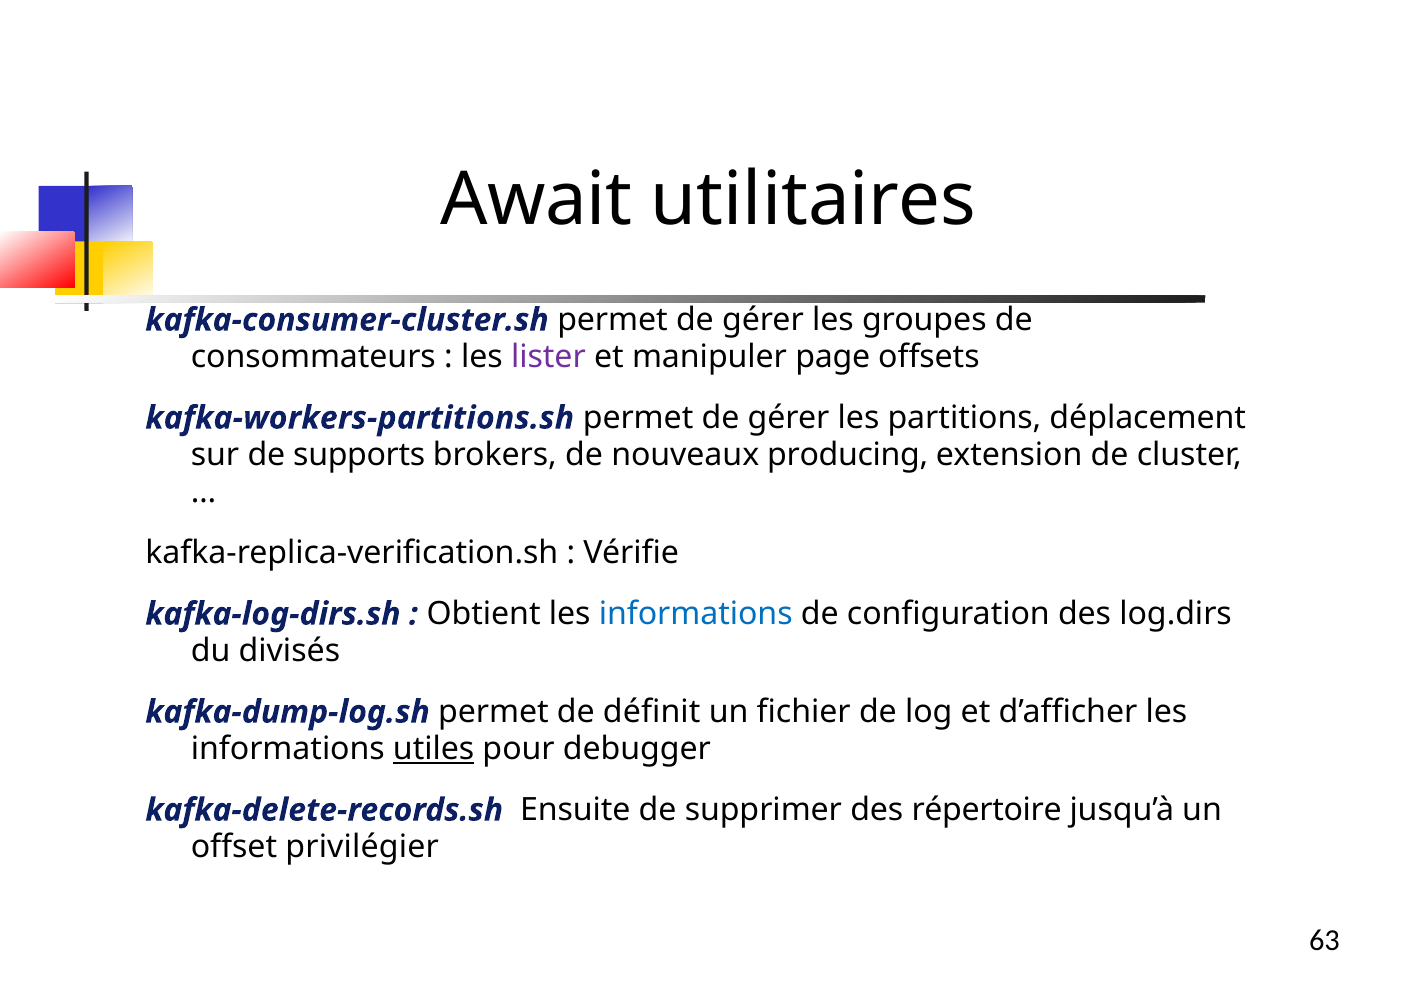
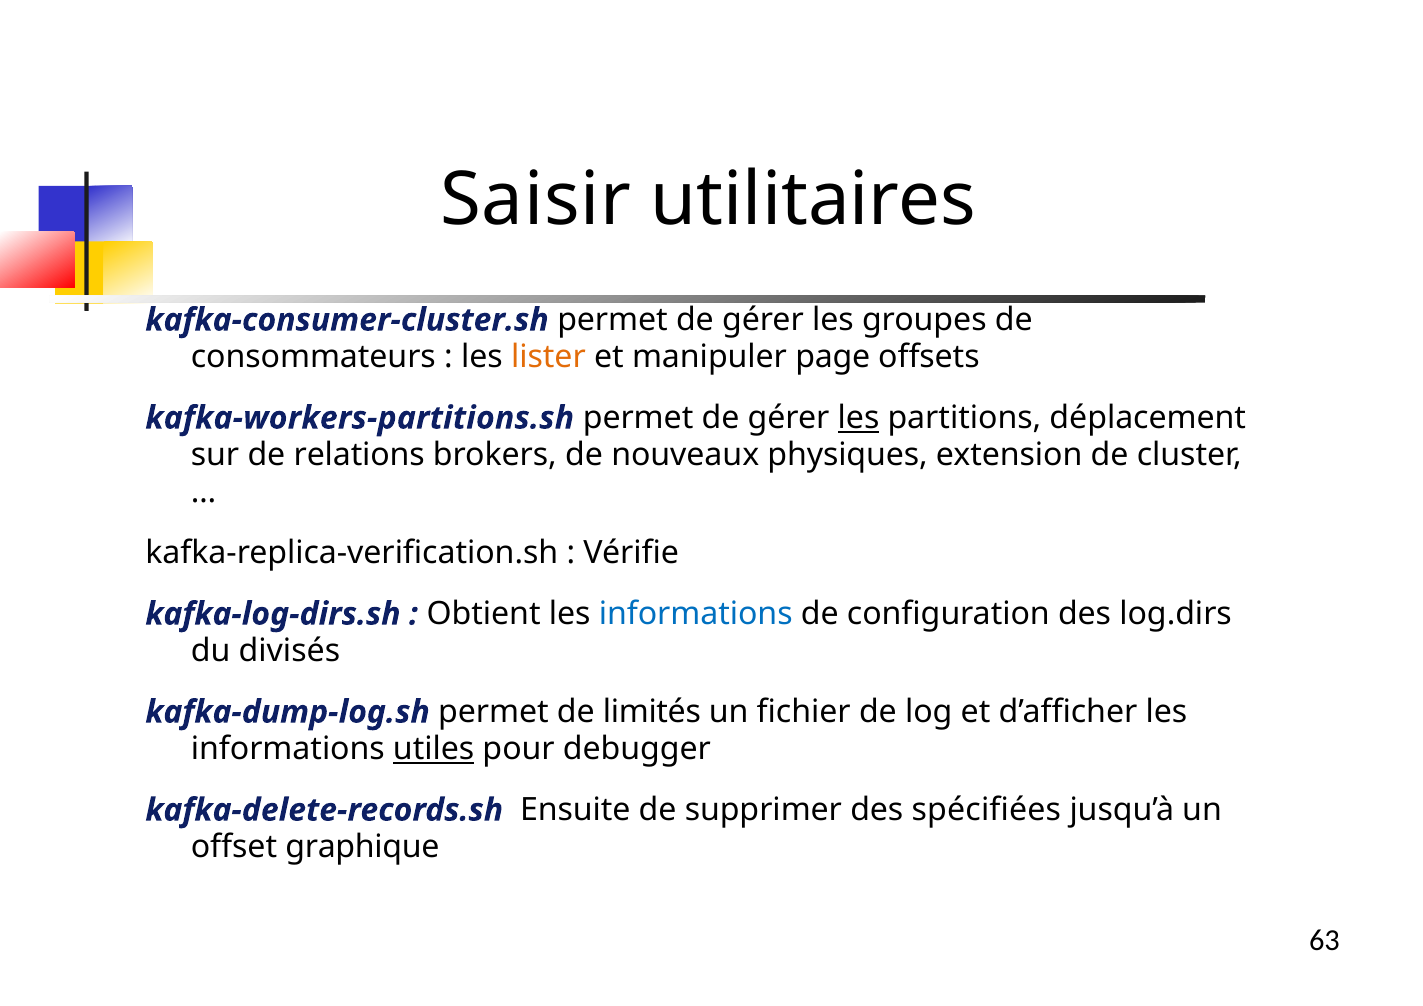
Await: Await -> Saisir
lister colour: purple -> orange
les at (859, 418) underline: none -> present
supports: supports -> relations
producing: producing -> physiques
définit: définit -> limités
répertoire: répertoire -> spécifiées
privilégier: privilégier -> graphique
